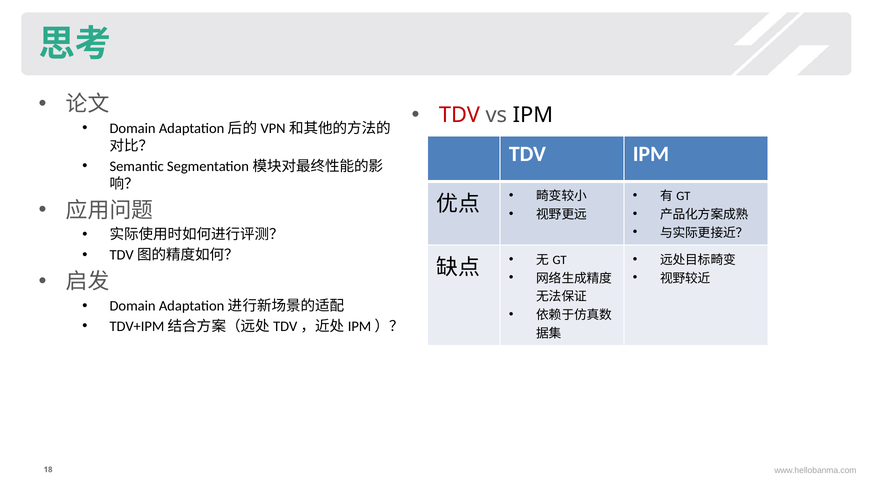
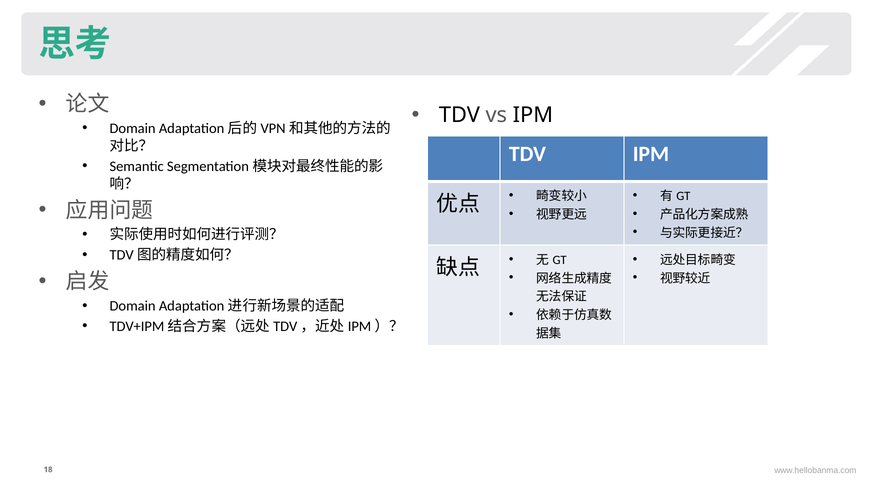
TDV at (459, 115) colour: red -> black
